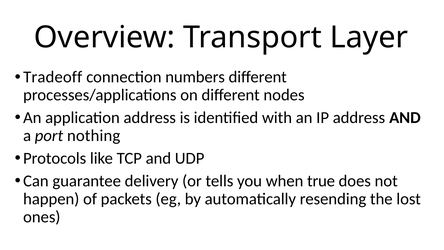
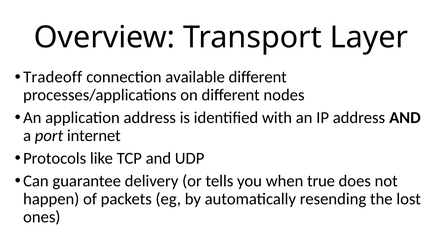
numbers: numbers -> available
nothing: nothing -> internet
